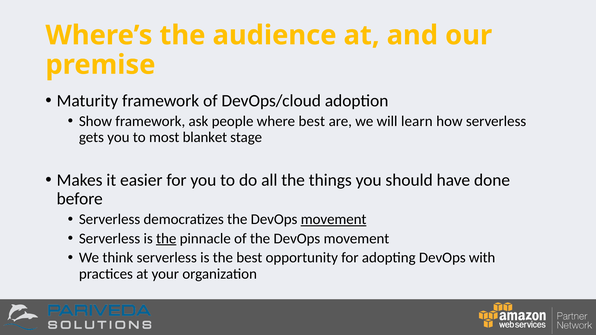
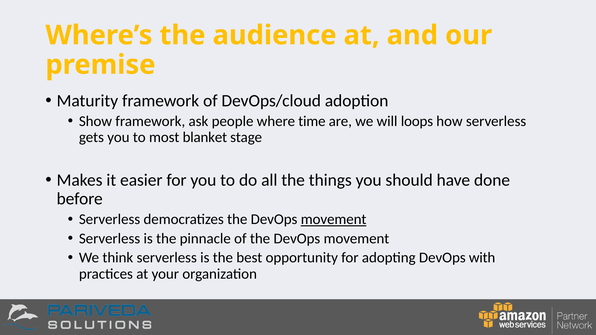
where best: best -> time
learn: learn -> loops
the at (166, 239) underline: present -> none
